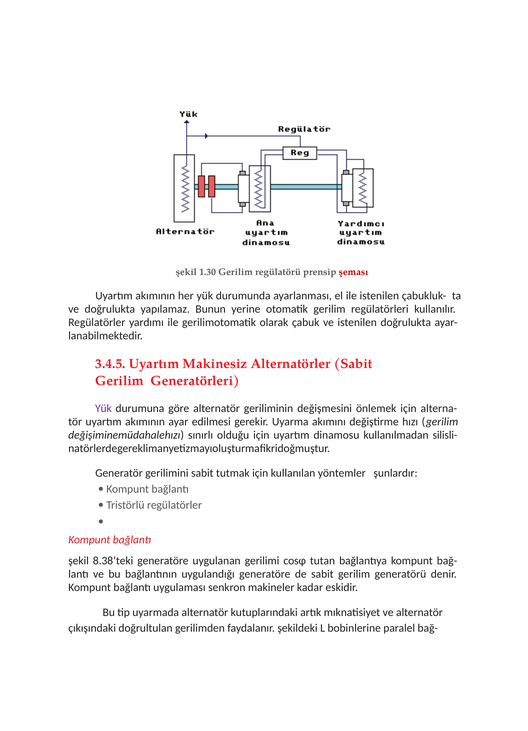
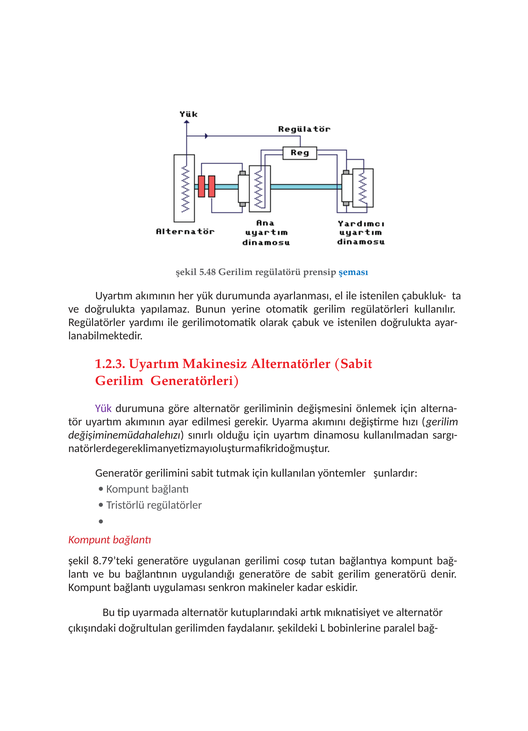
1.30: 1.30 -> 5.48
şeması colour: red -> blue
3.4.5: 3.4.5 -> 1.2.3
silisli-: silisli- -> sargı-
8.38’teki: 8.38’teki -> 8.79’teki
